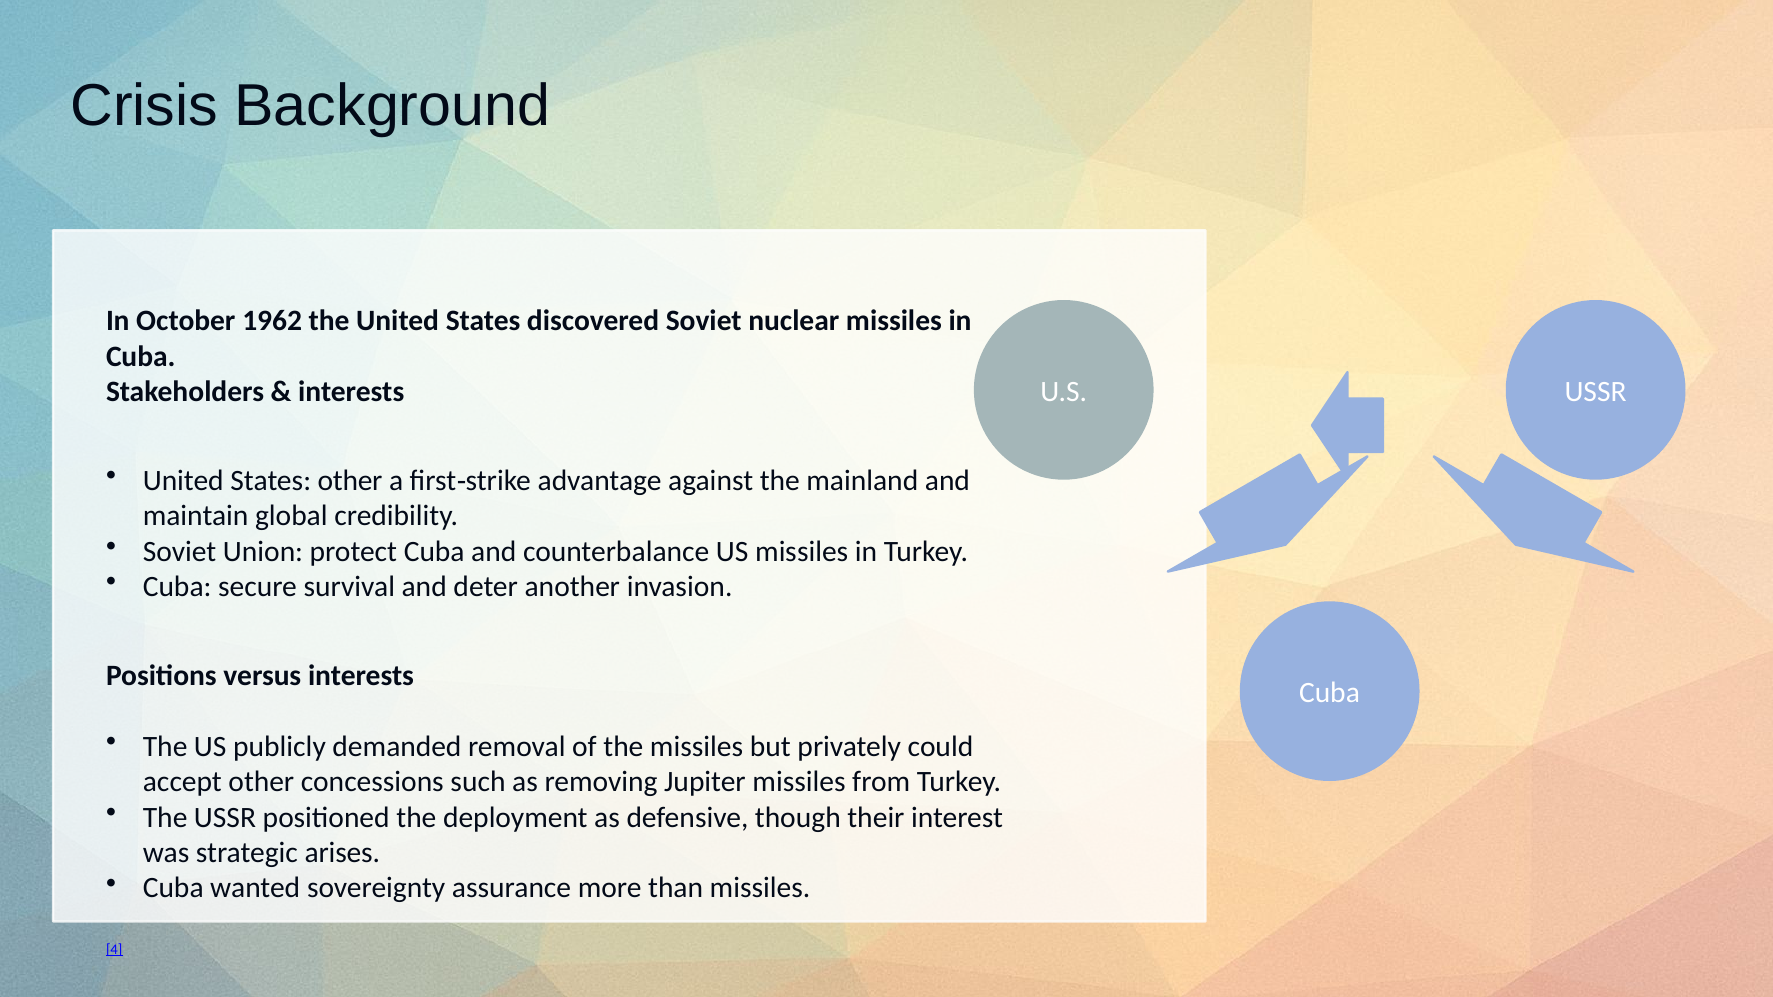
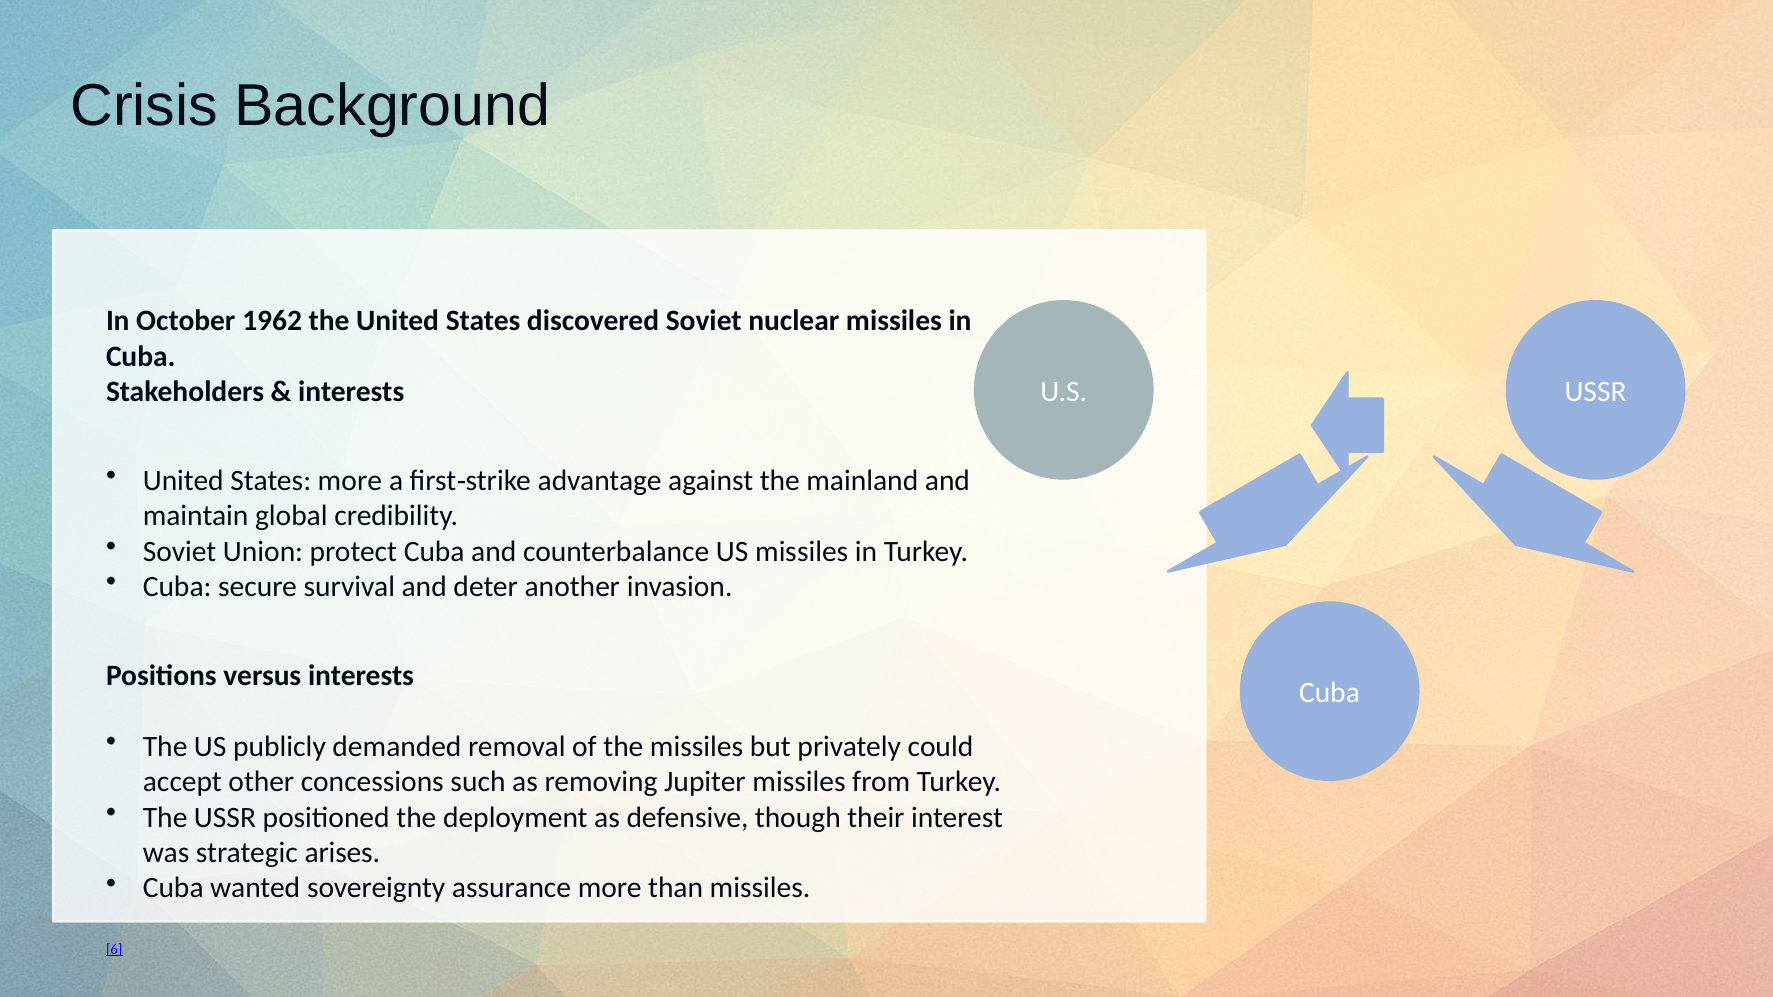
States other: other -> more
4: 4 -> 6
